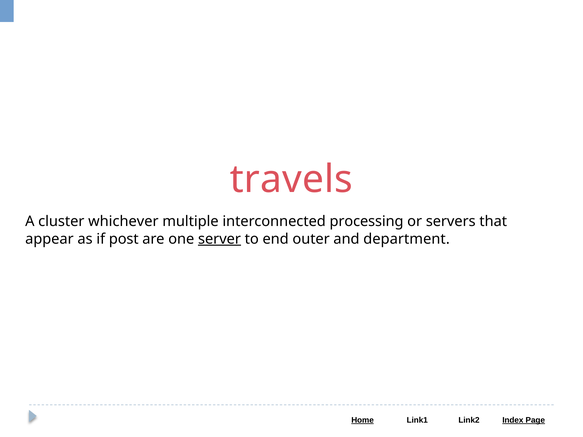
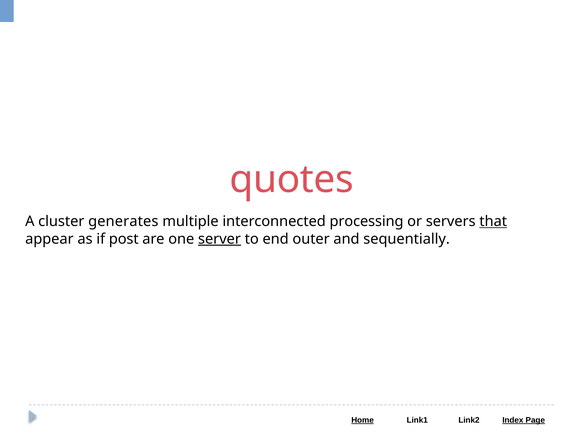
travels: travels -> quotes
whichever: whichever -> generates
that underline: none -> present
department: department -> sequentially
